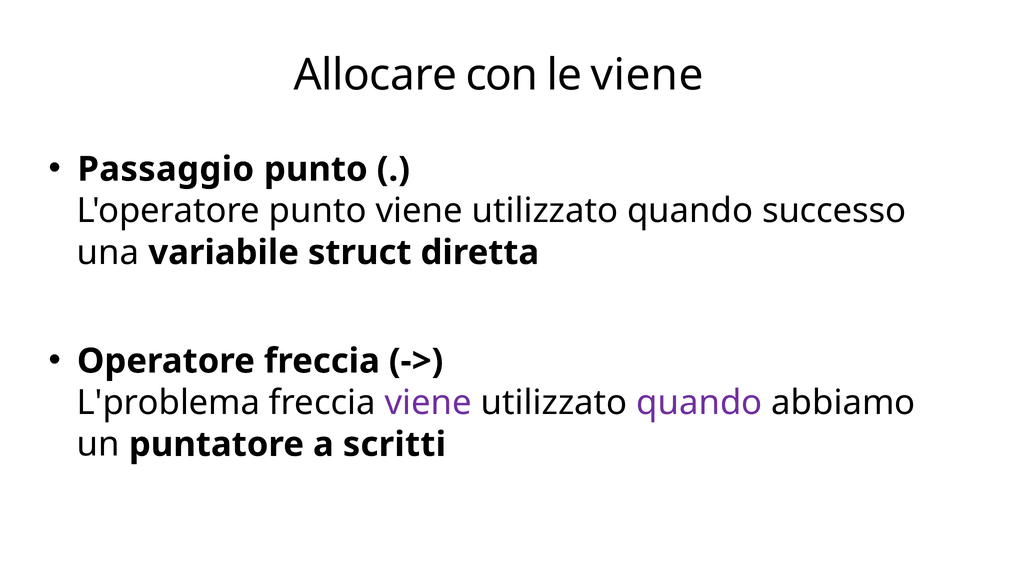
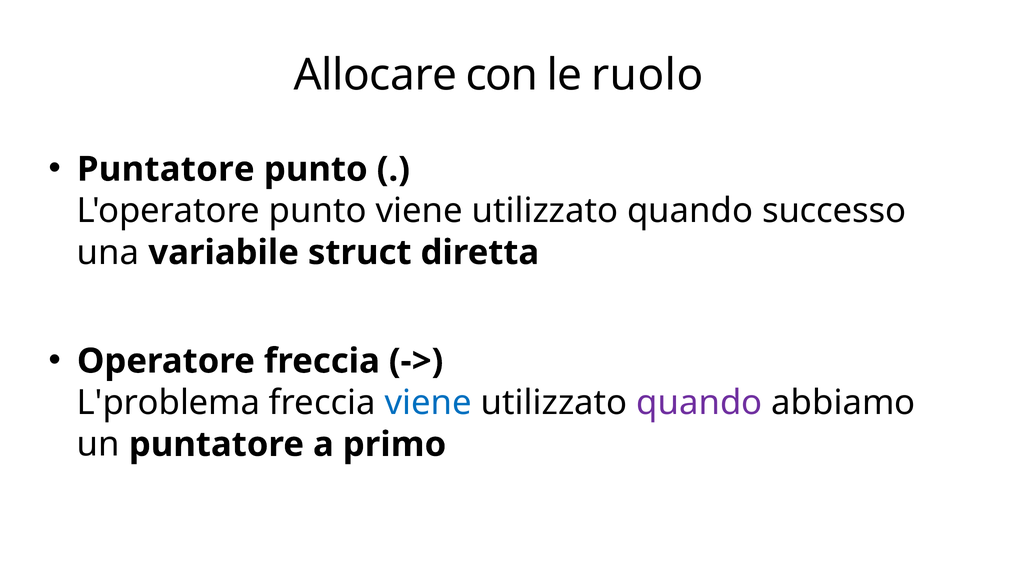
le viene: viene -> ruolo
Passaggio at (166, 169): Passaggio -> Puntatore
viene at (428, 403) colour: purple -> blue
scritti: scritti -> primo
